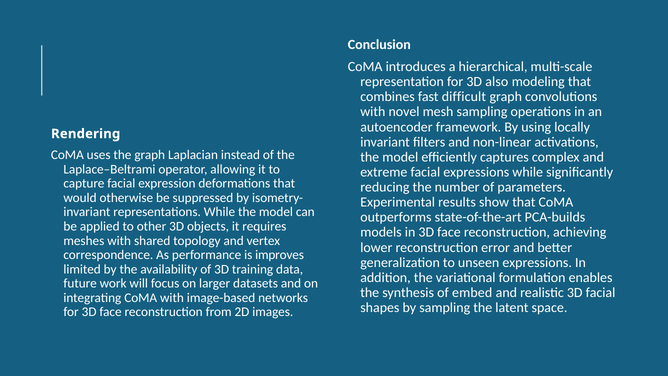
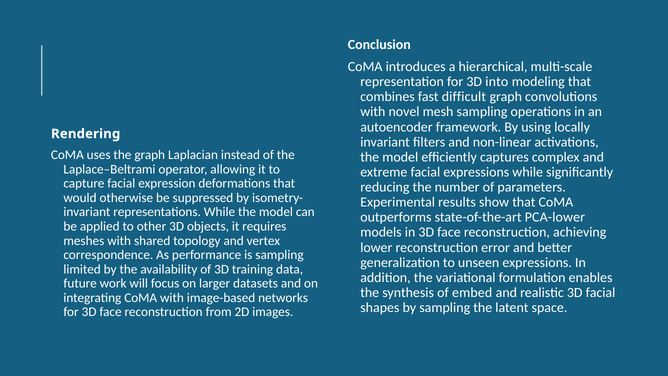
also: also -> into
PCA-builds: PCA-builds -> PCA-lower
is improves: improves -> sampling
